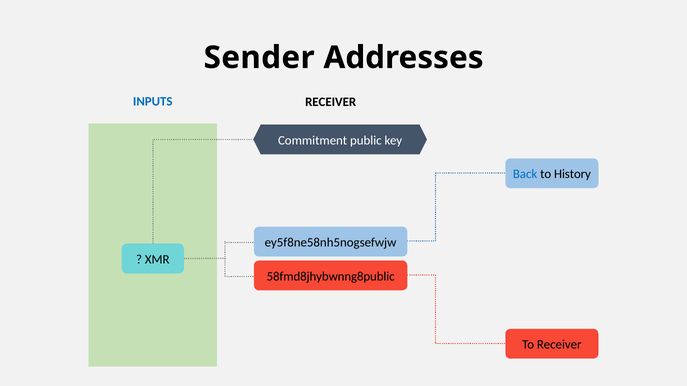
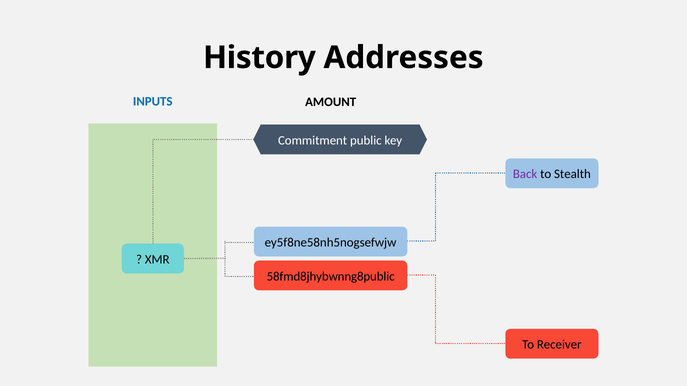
Sender: Sender -> History
RECEIVER at (331, 102): RECEIVER -> AMOUNT
Back colour: blue -> purple
History: History -> Stealth
